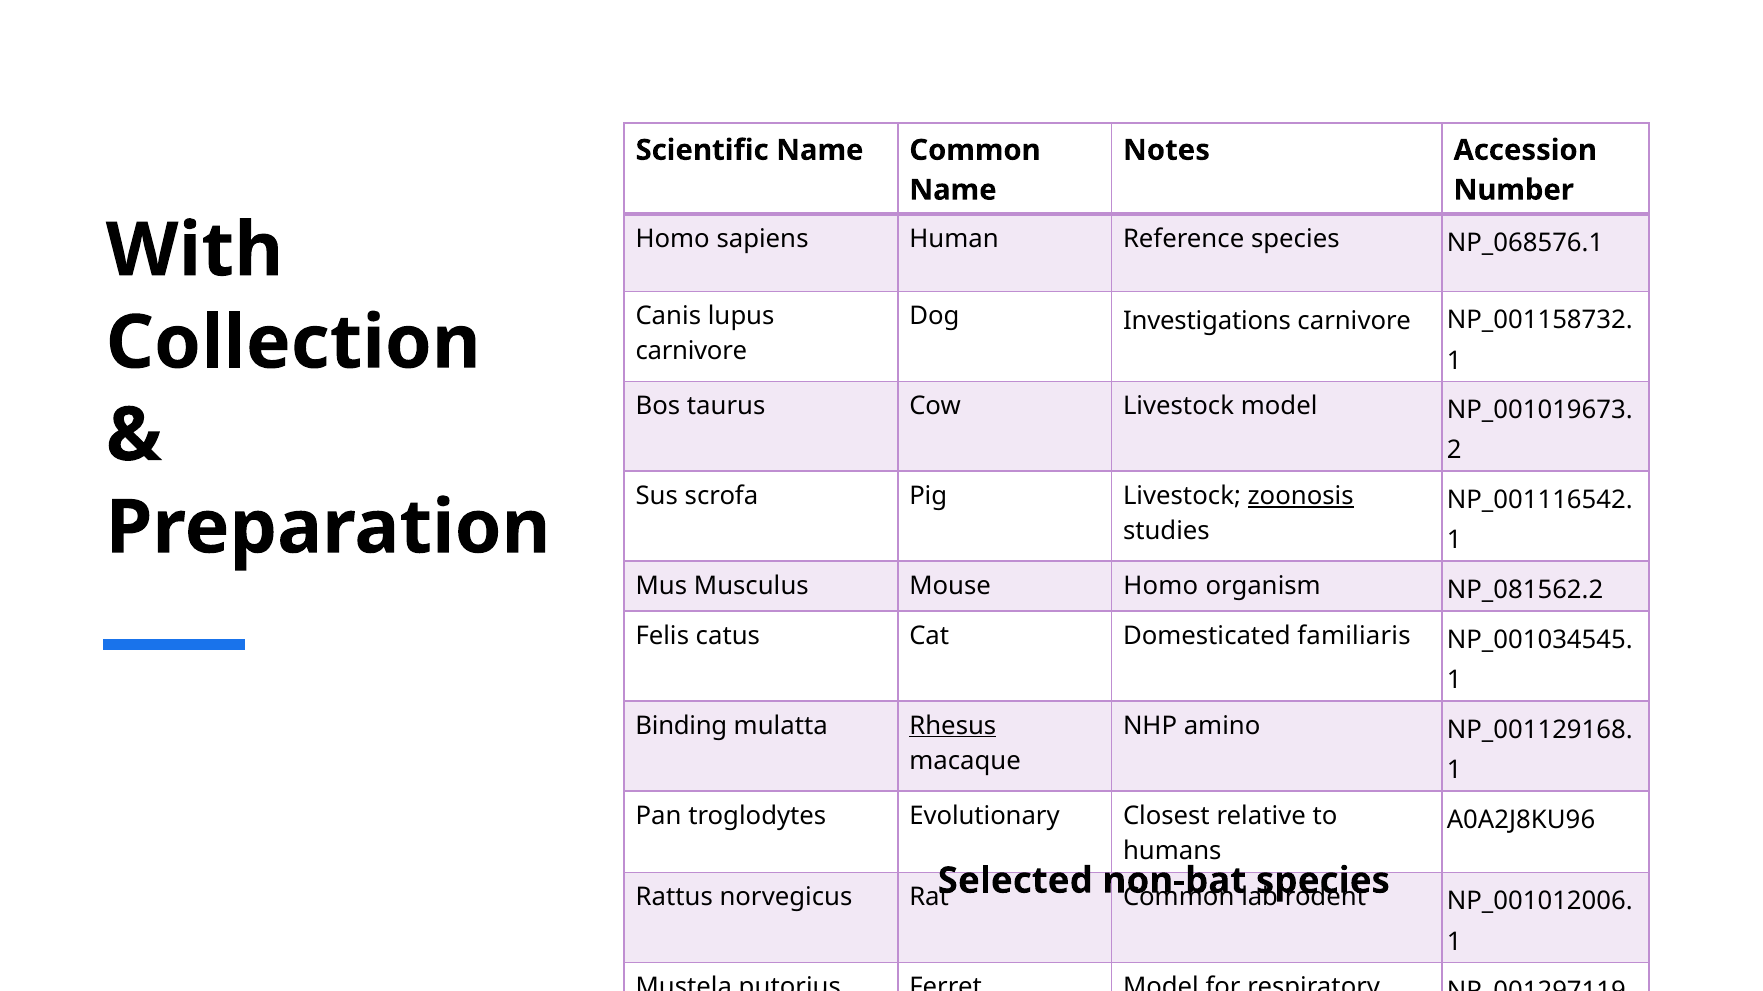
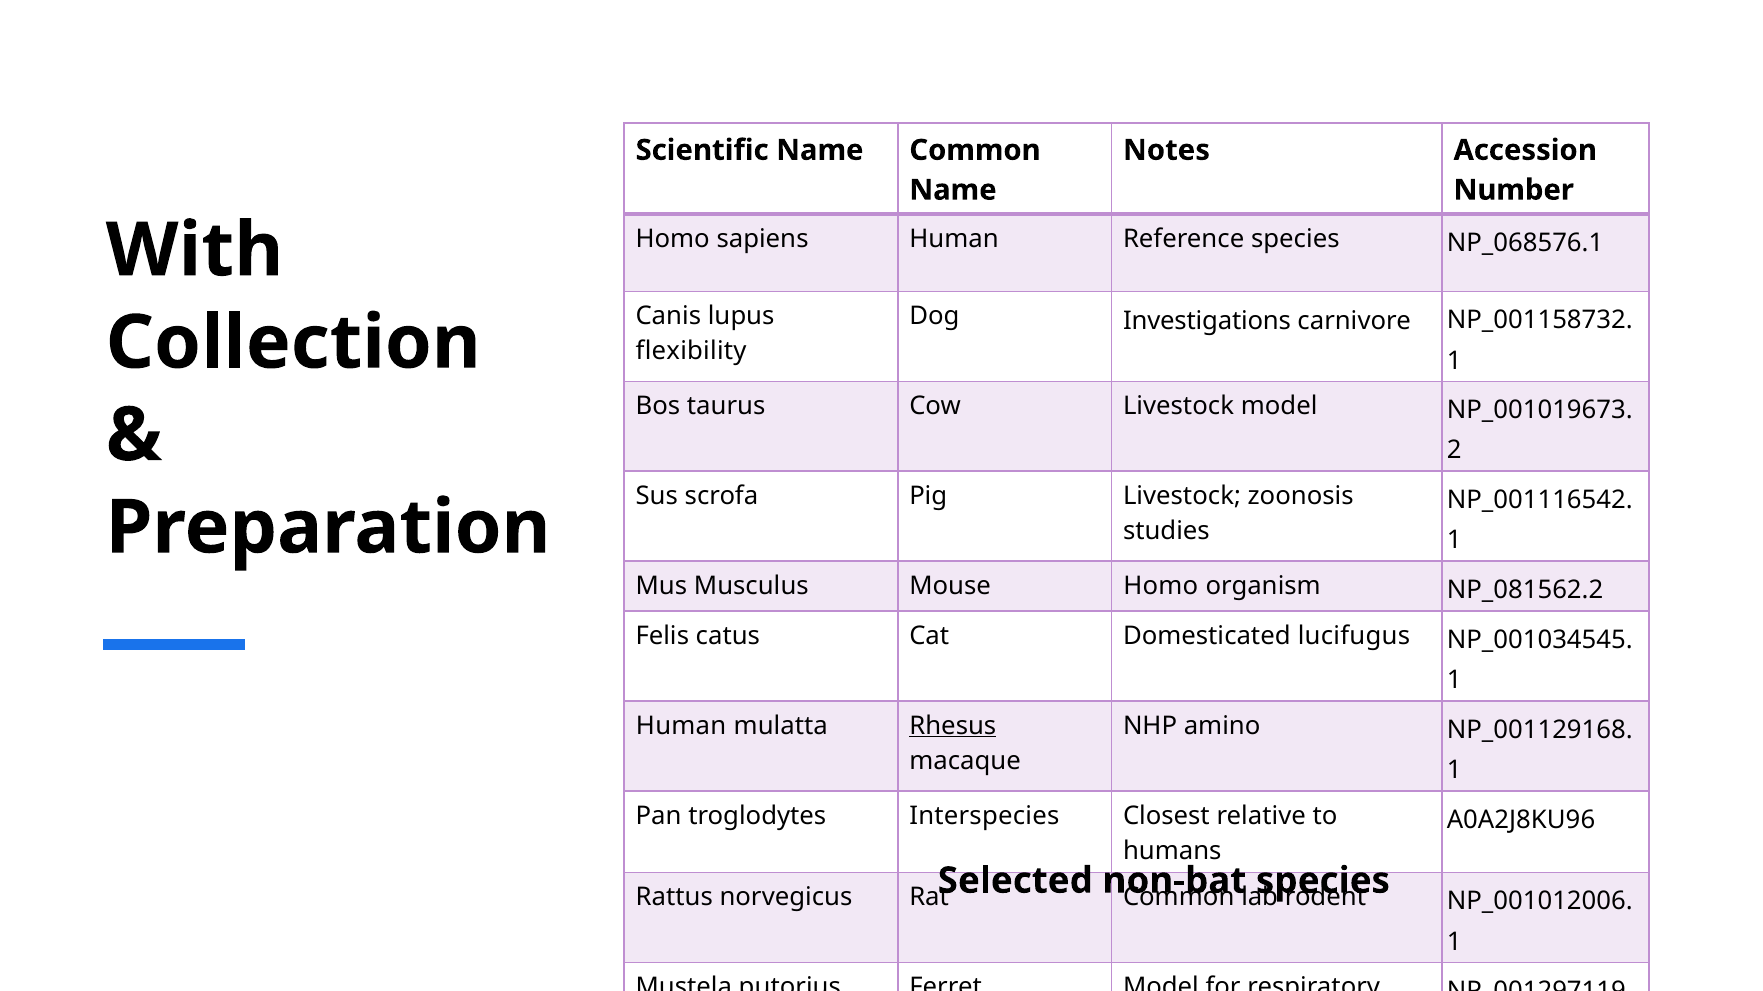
carnivore at (691, 351): carnivore -> flexibility
zoonosis underline: present -> none
familiaris: familiaris -> lucifugus
Binding at (681, 726): Binding -> Human
Evolutionary: Evolutionary -> Interspecies
